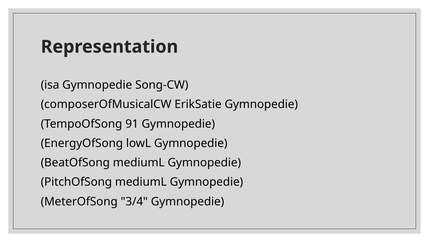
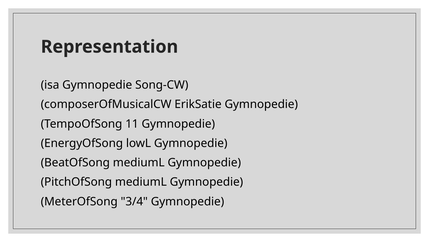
91: 91 -> 11
